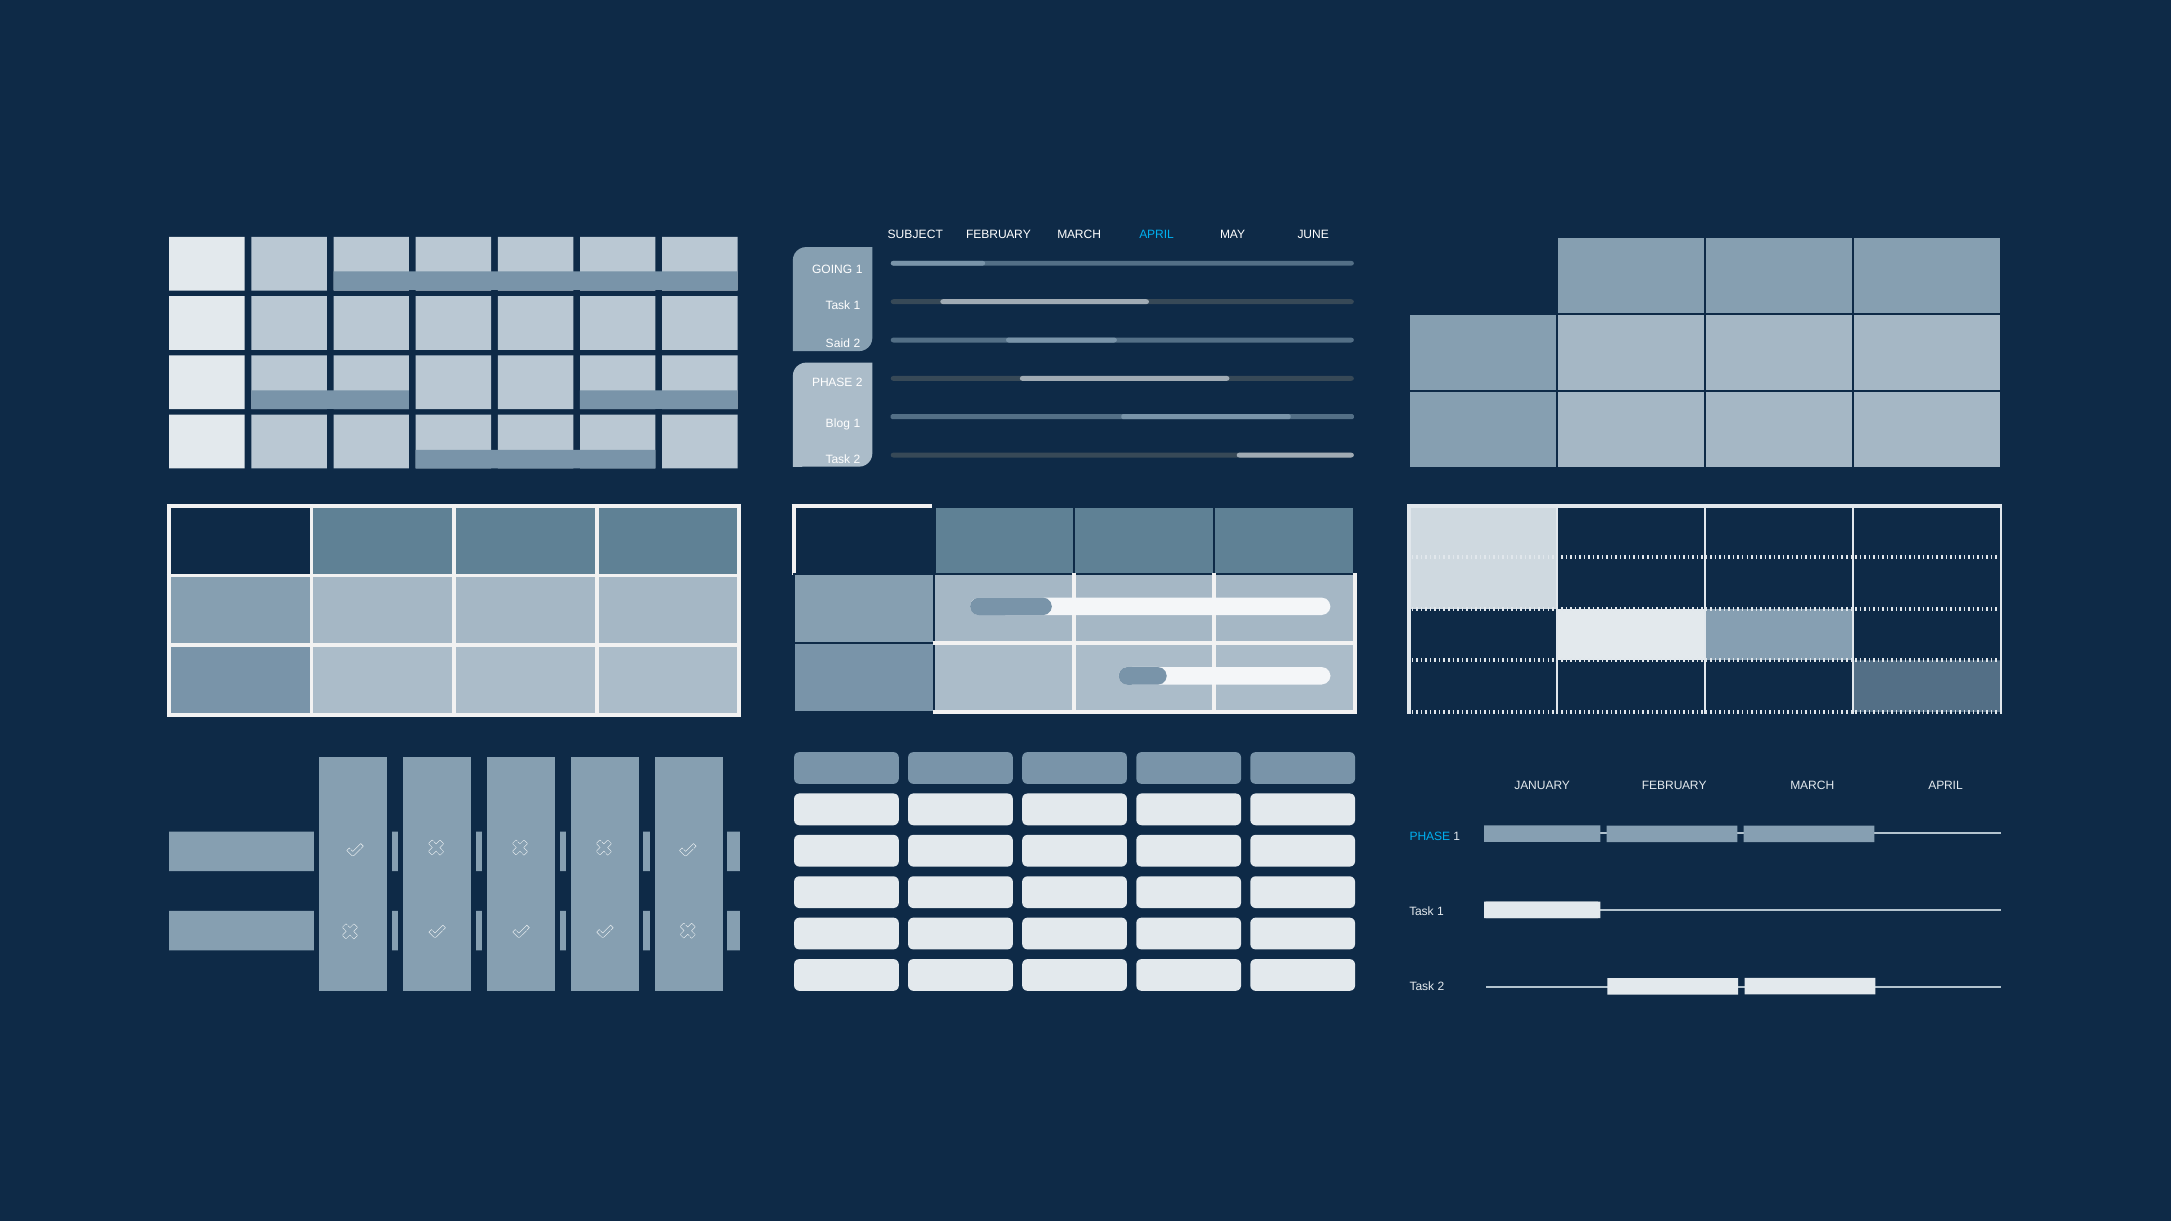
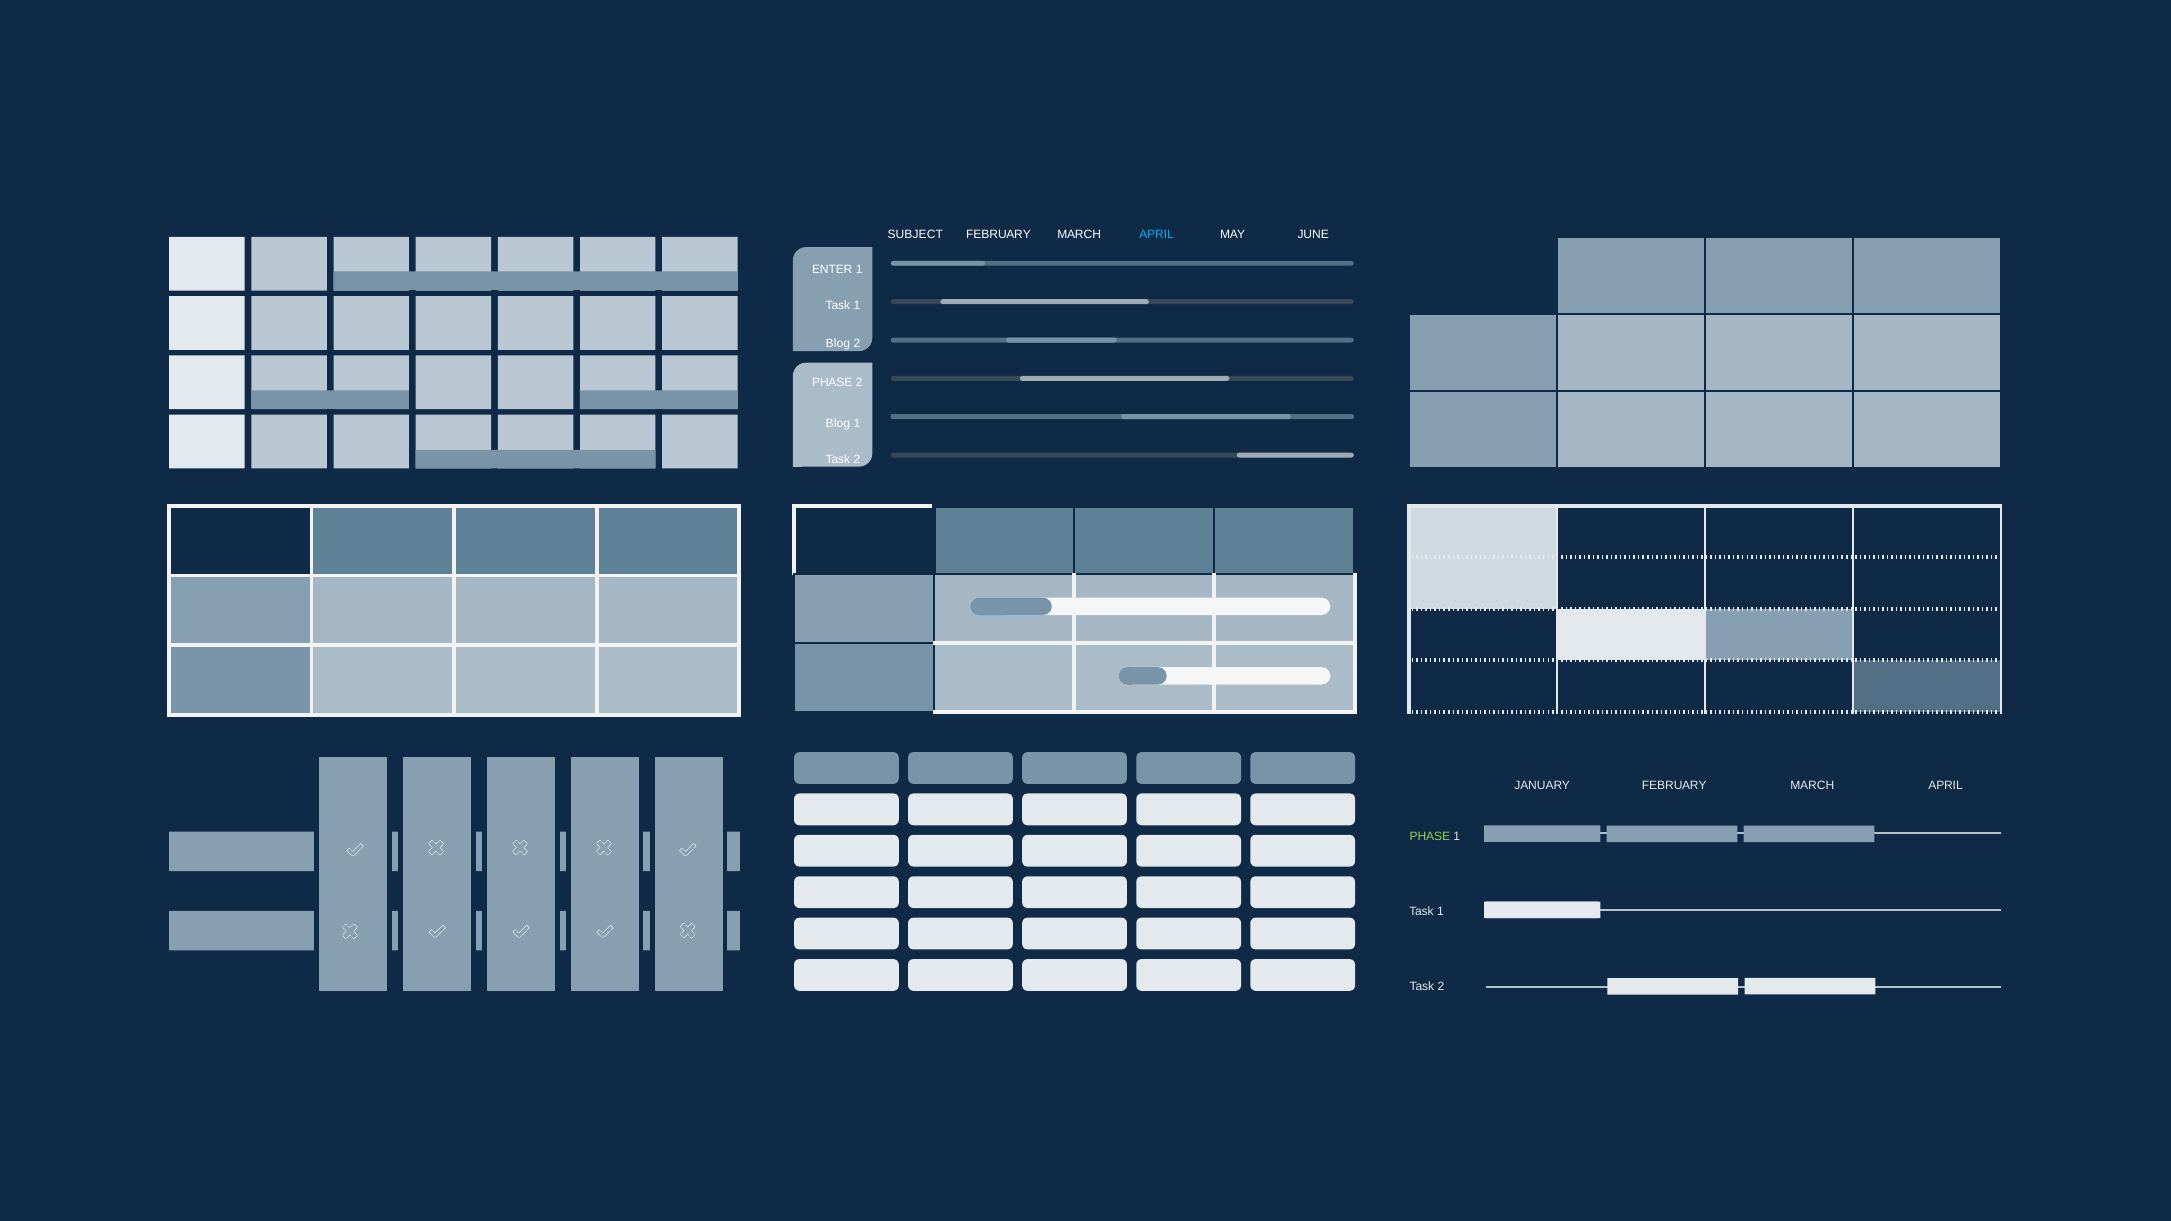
GOING: GOING -> ENTER
Said at (838, 344): Said -> Blog
PHASE at (1430, 836) colour: light blue -> light green
